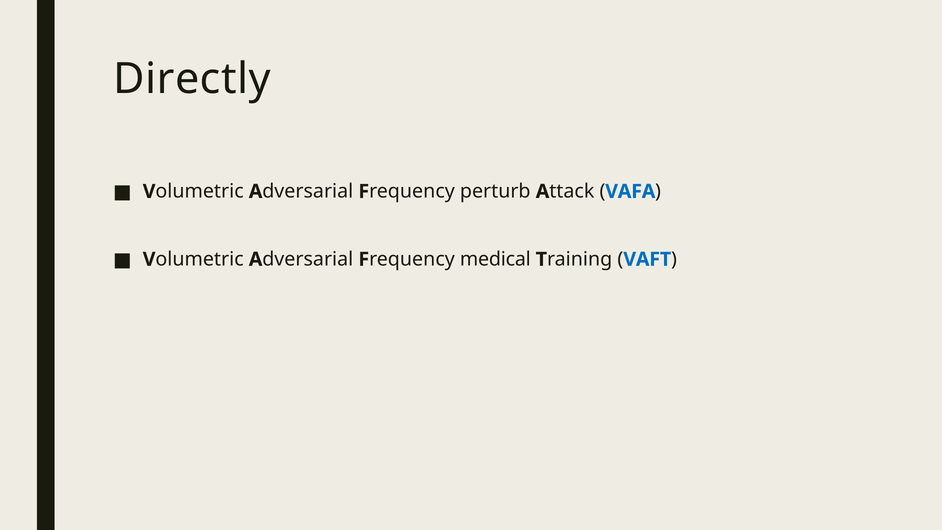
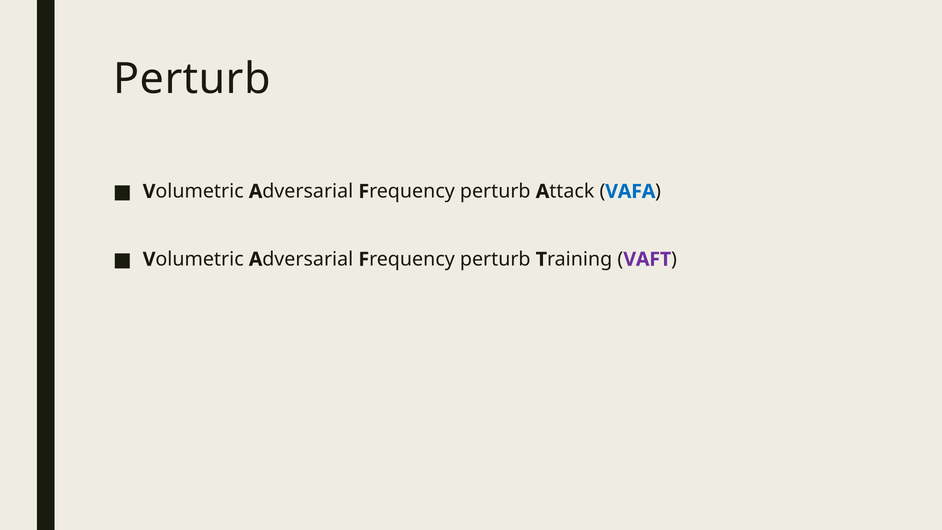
Directly at (192, 79): Directly -> Perturb
medical at (495, 259): medical -> perturb
VAFT colour: blue -> purple
